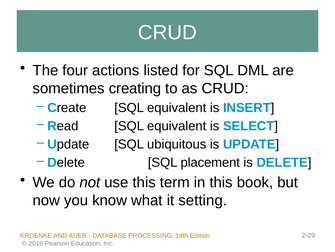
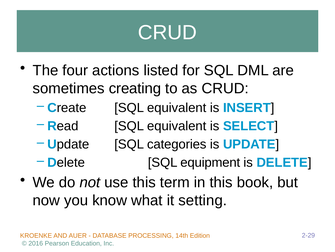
ubiquitous: ubiquitous -> categories
placement: placement -> equipment
